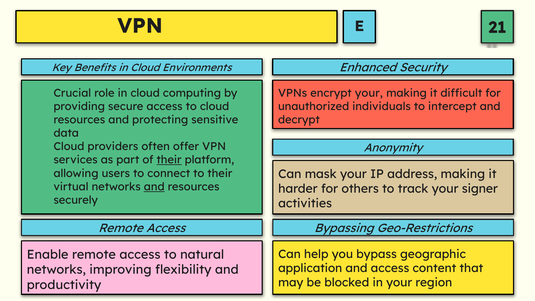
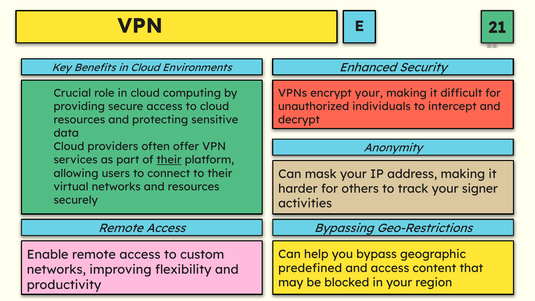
and at (154, 187) underline: present -> none
natural: natural -> custom
application: application -> predefined
